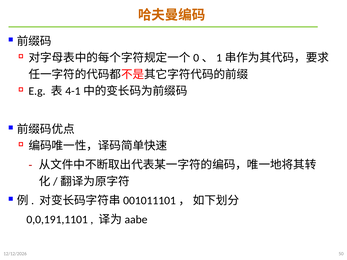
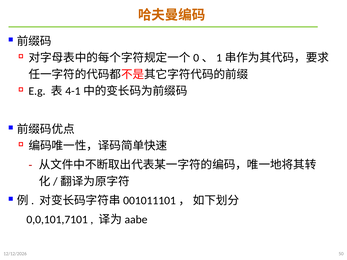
0,0,191,1101: 0,0,191,1101 -> 0,0,101,7101
